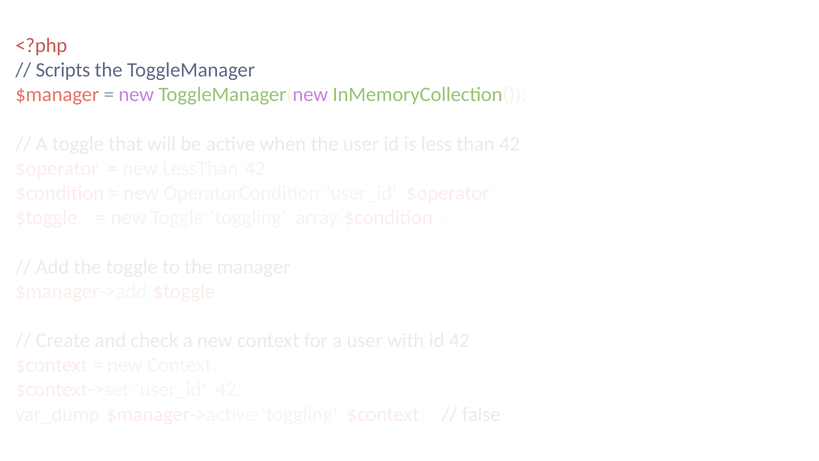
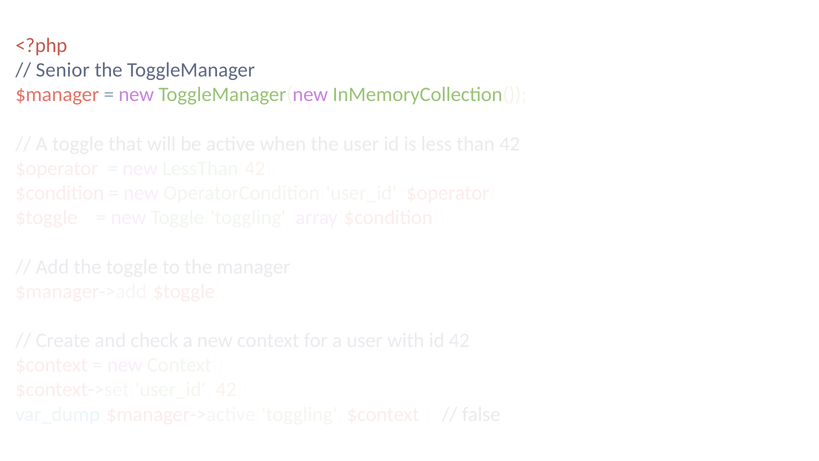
Scripts: Scripts -> Senior
